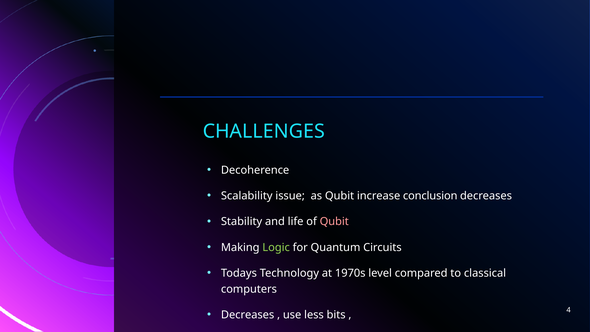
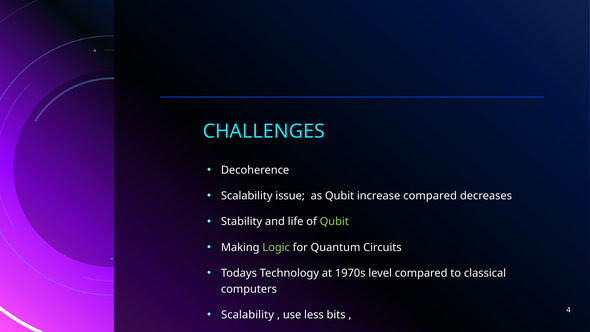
increase conclusion: conclusion -> compared
Qubit at (334, 222) colour: pink -> light green
Decreases at (248, 315): Decreases -> Scalability
